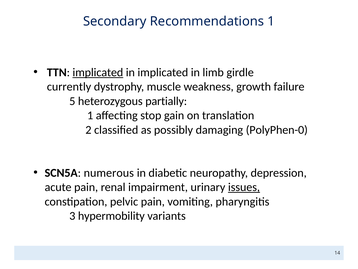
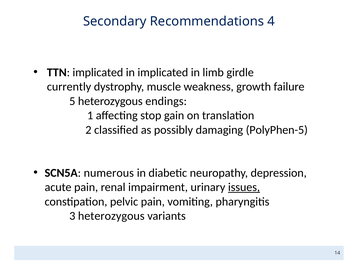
Recommendations 1: 1 -> 4
implicated at (98, 72) underline: present -> none
partially: partially -> endings
PolyPhen-0: PolyPhen-0 -> PolyPhen-5
3 hypermobility: hypermobility -> heterozygous
